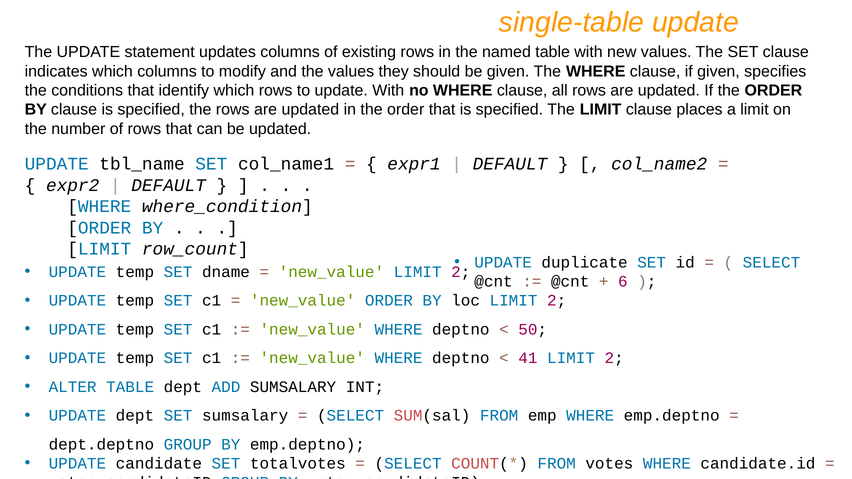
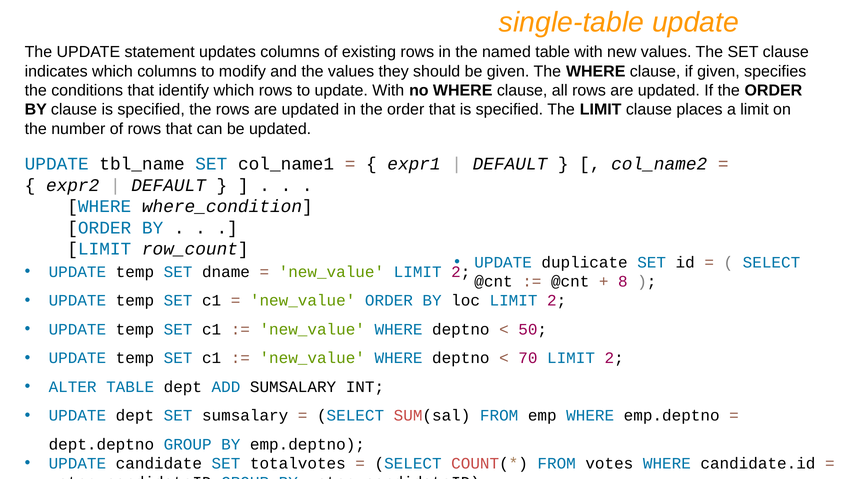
6: 6 -> 8
41: 41 -> 70
